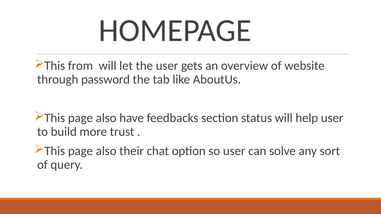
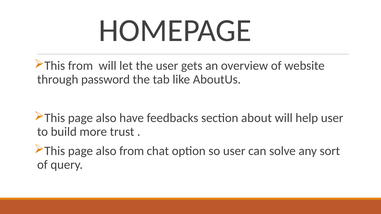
status: status -> about
also their: their -> from
